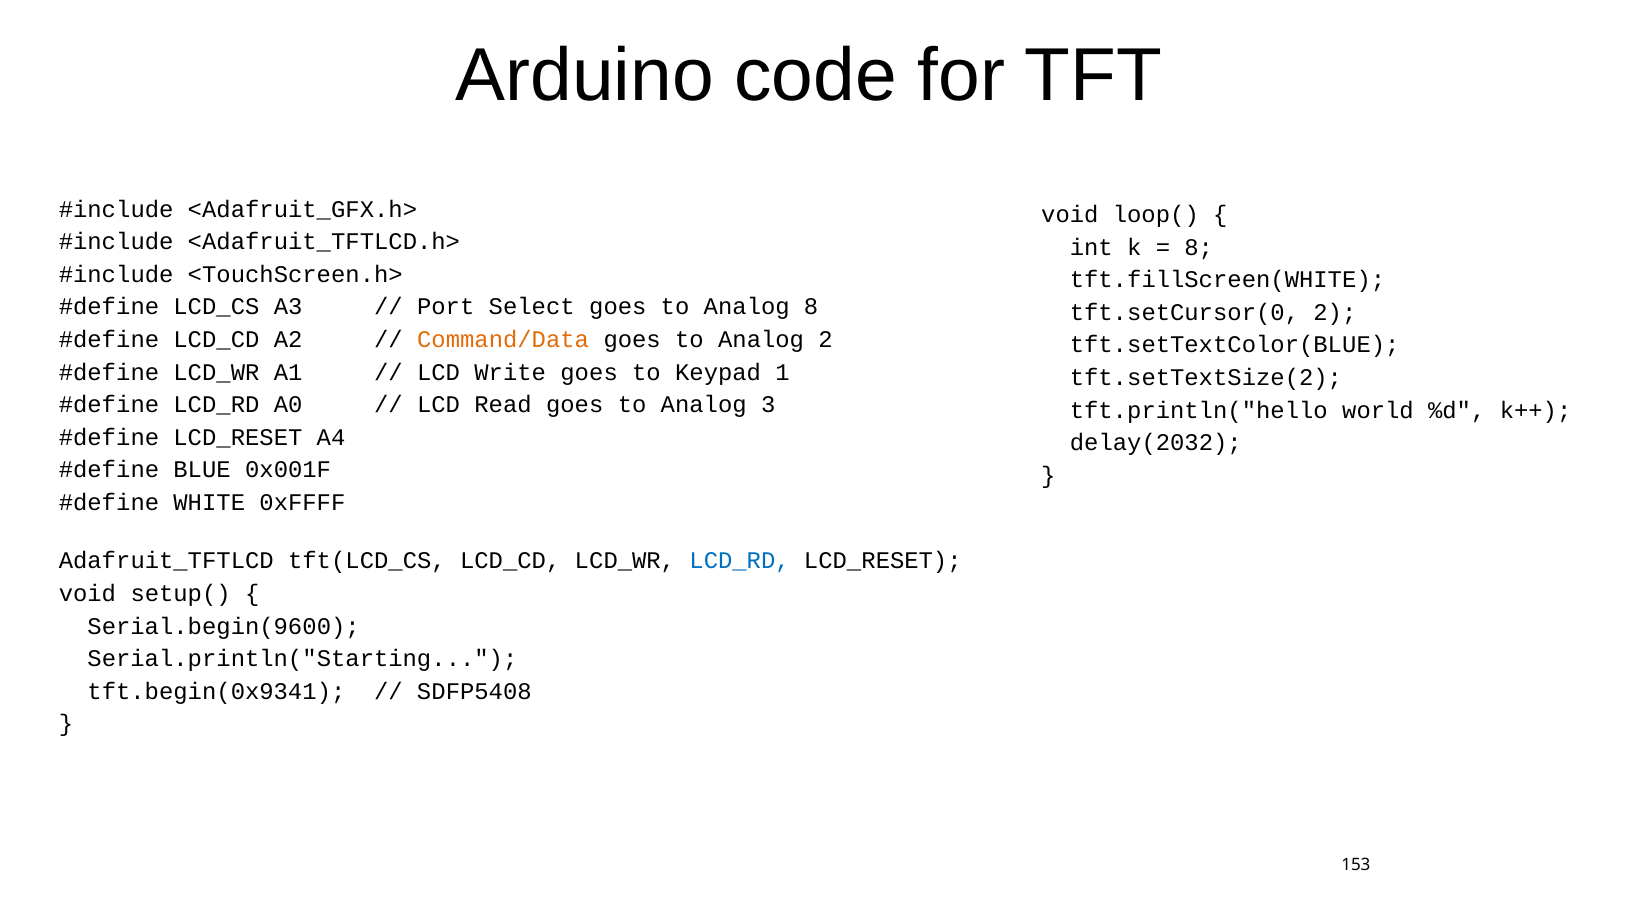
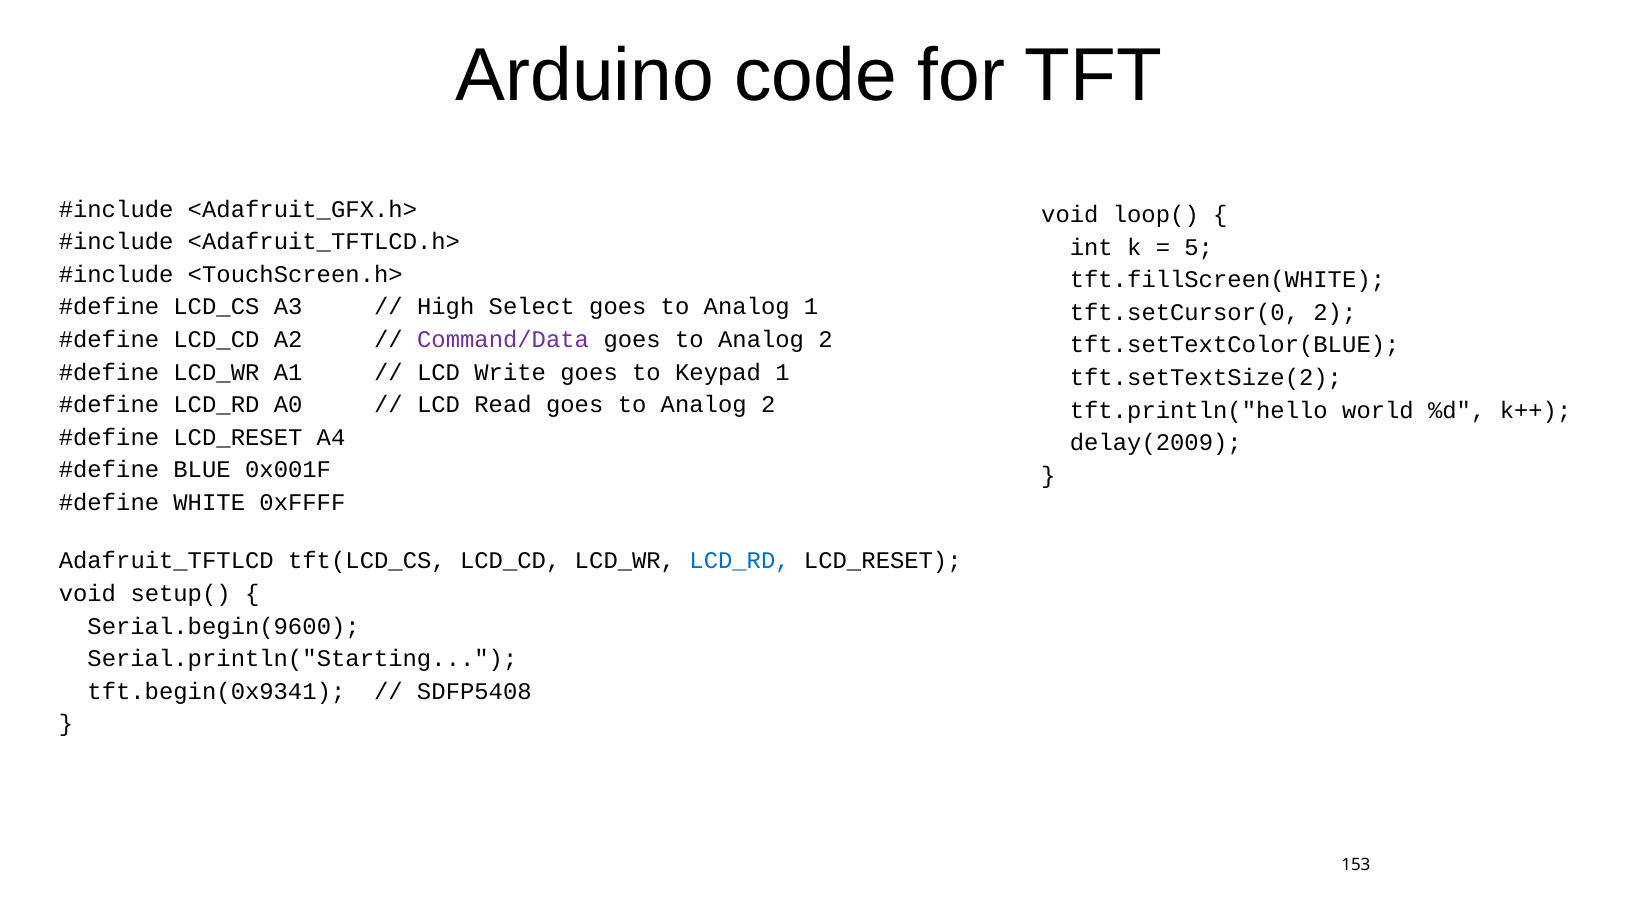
8 at (1199, 247): 8 -> 5
Port: Port -> High
Analog 8: 8 -> 1
Command/Data colour: orange -> purple
3 at (768, 405): 3 -> 2
delay(2032: delay(2032 -> delay(2009
